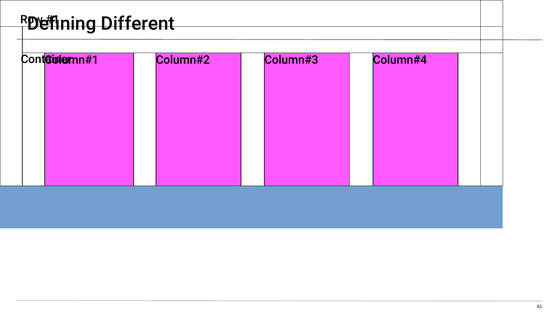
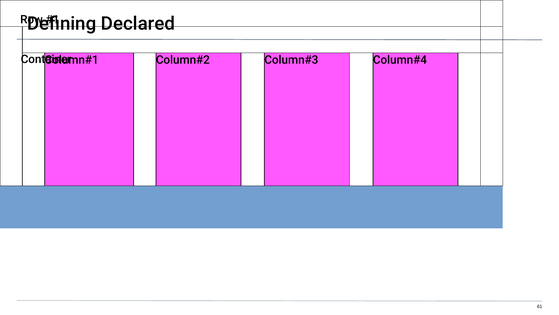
Different: Different -> Declared
